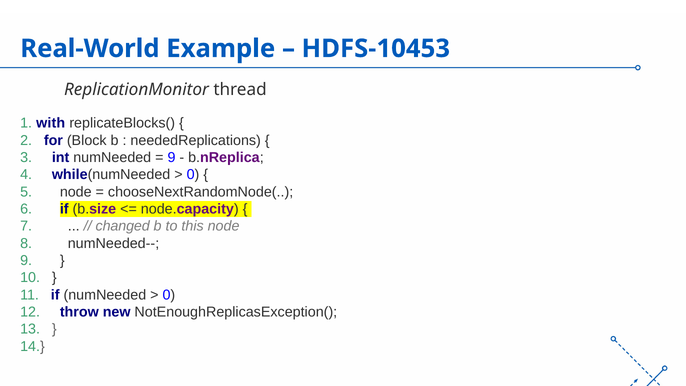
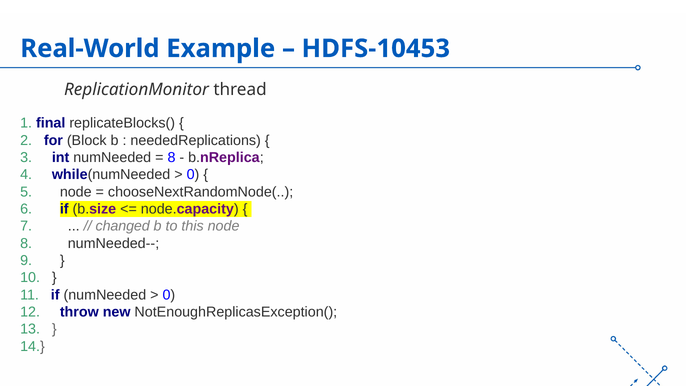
with: with -> final
9 at (172, 158): 9 -> 8
